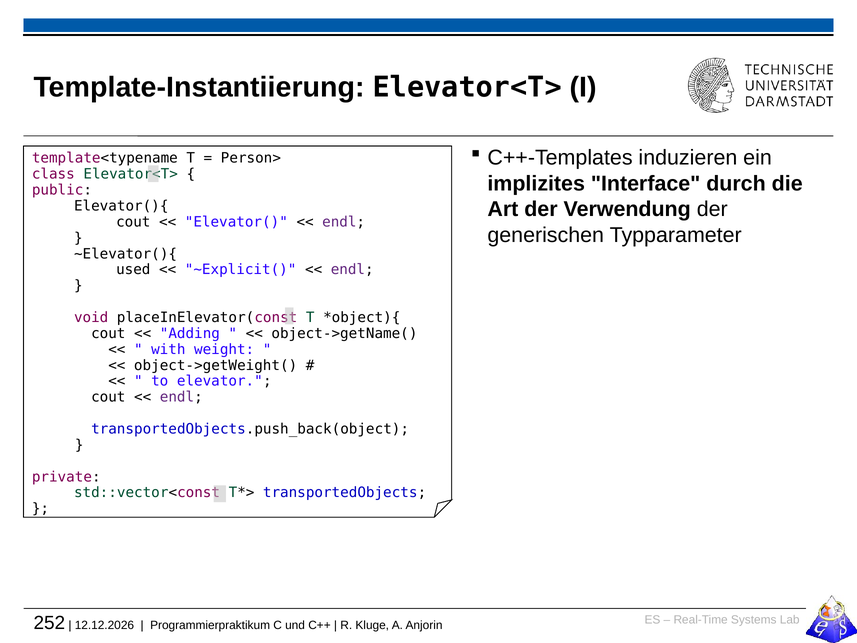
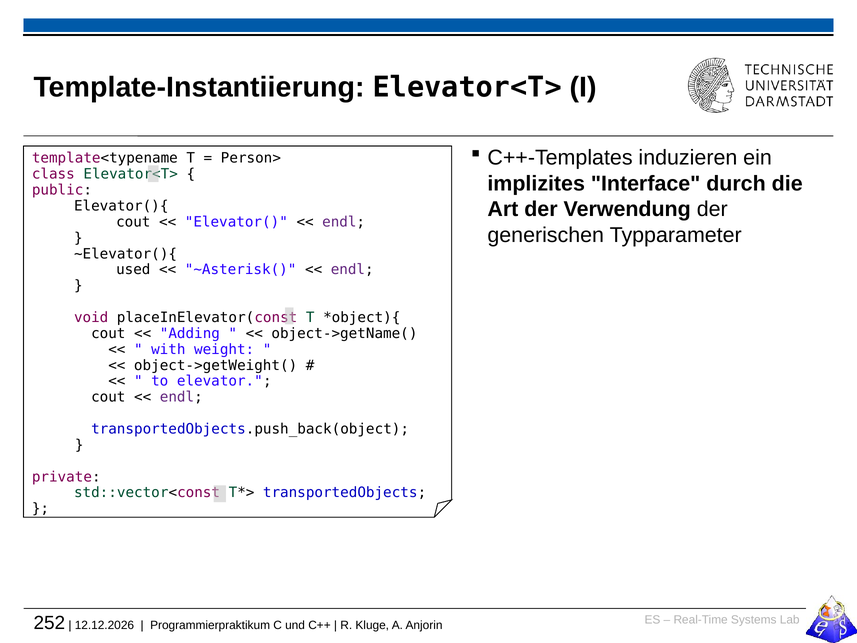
~Explicit(: ~Explicit( -> ~Asterisk(
